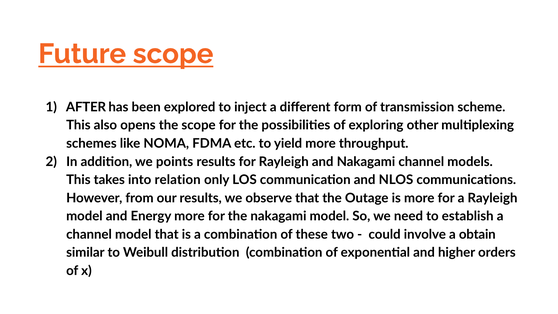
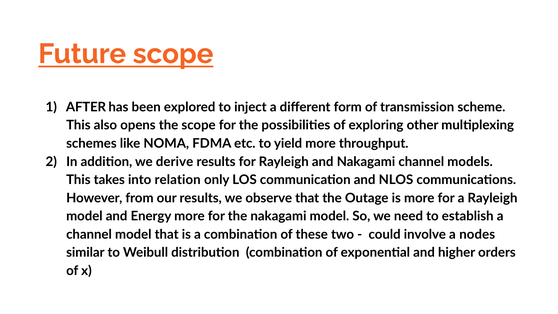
points: points -> derive
obtain: obtain -> nodes
